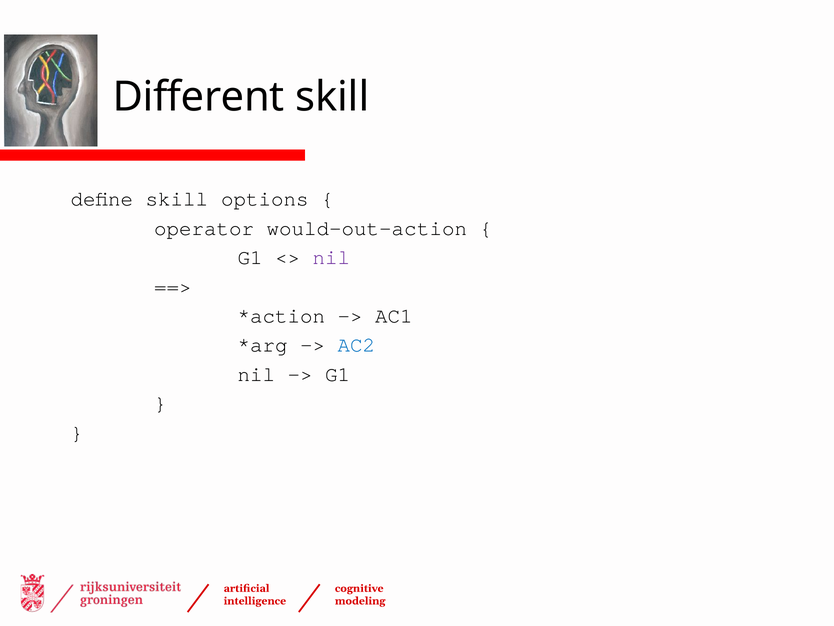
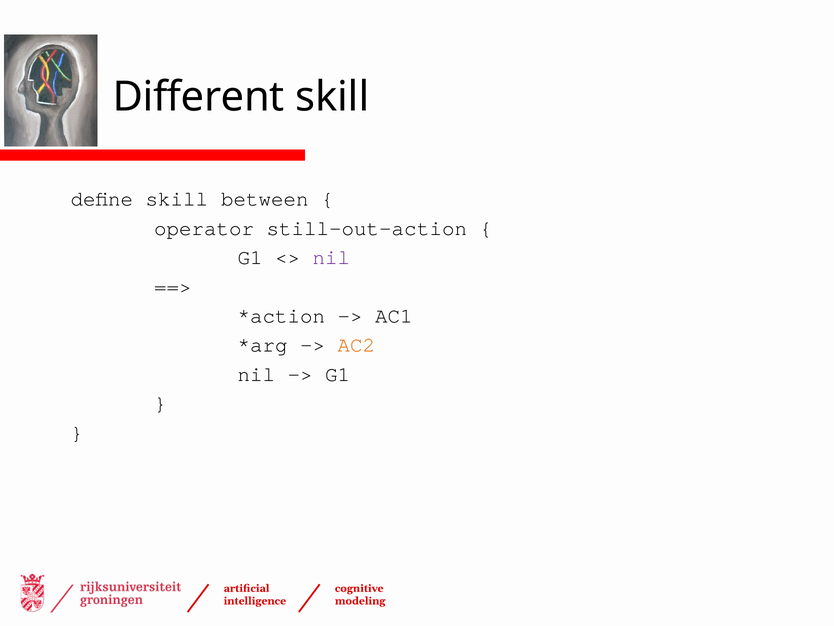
options: options -> between
would-out-action: would-out-action -> still-out-action
AC2 colour: blue -> orange
